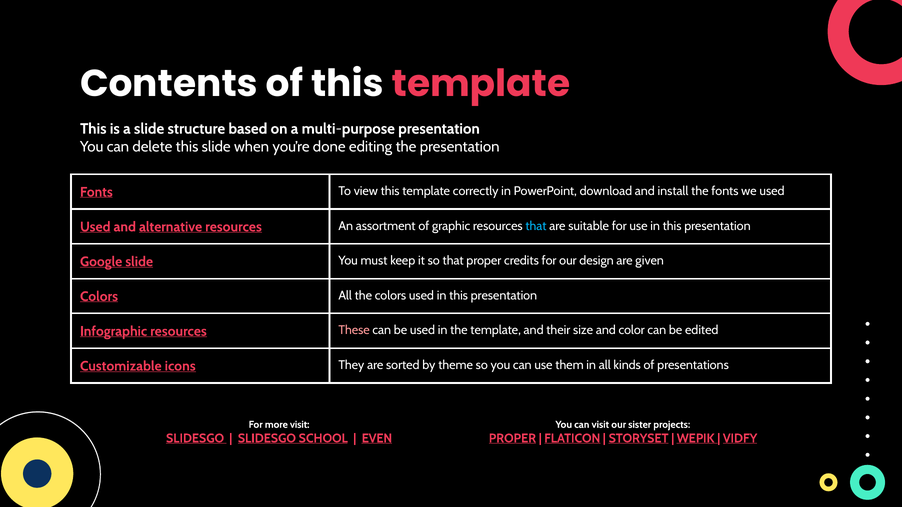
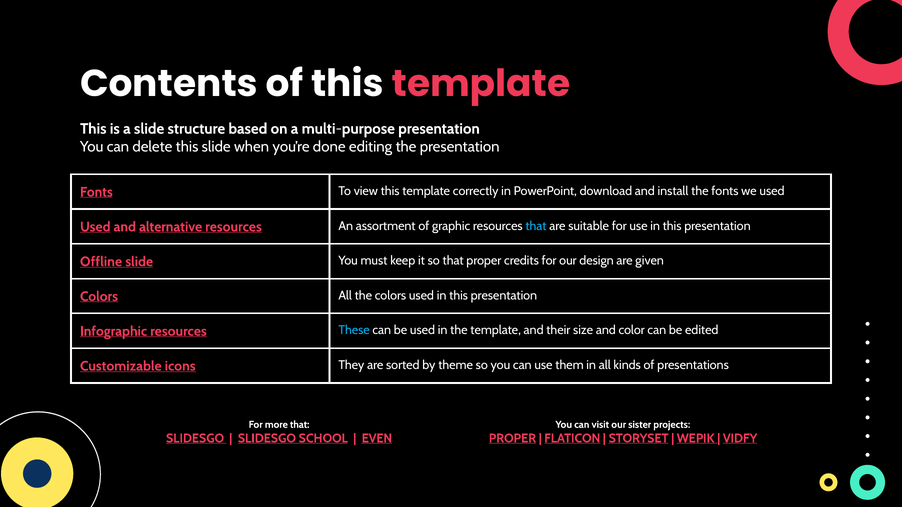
Google: Google -> Offline
These colour: pink -> light blue
more visit: visit -> that
